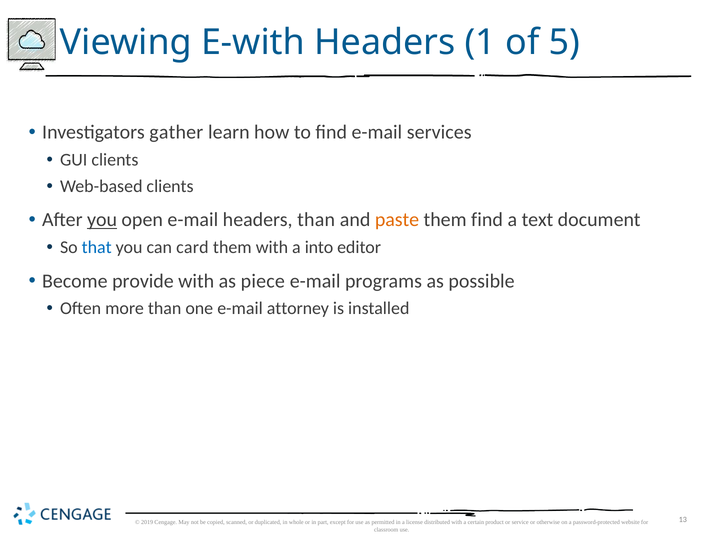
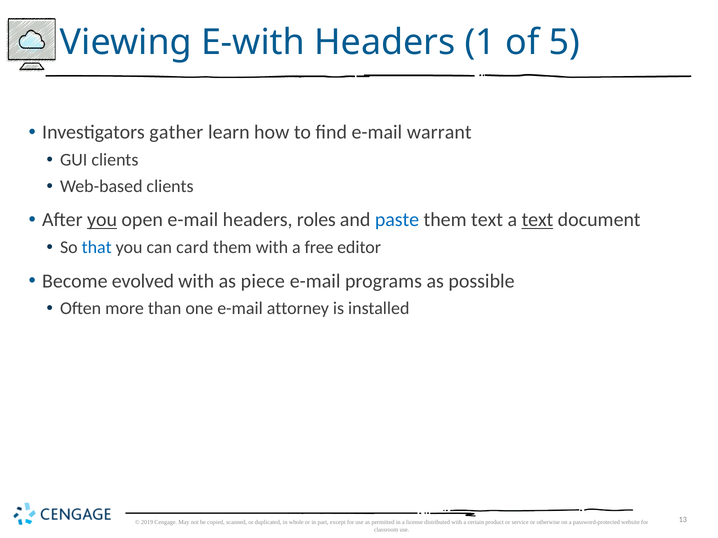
services: services -> warrant
headers than: than -> roles
paste colour: orange -> blue
them find: find -> text
text at (537, 220) underline: none -> present
into: into -> free
provide: provide -> evolved
